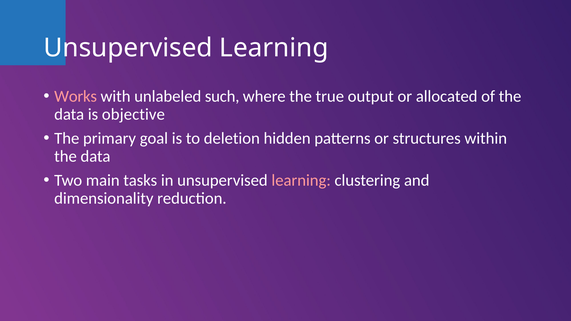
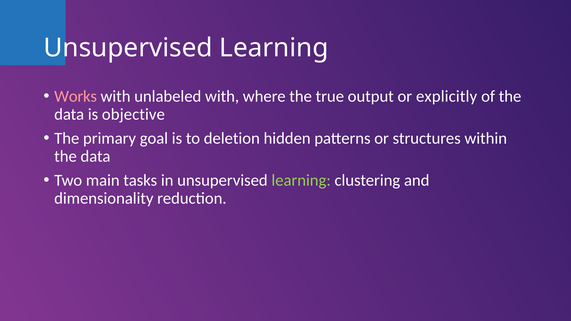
unlabeled such: such -> with
allocated: allocated -> explicitly
learning at (301, 180) colour: pink -> light green
